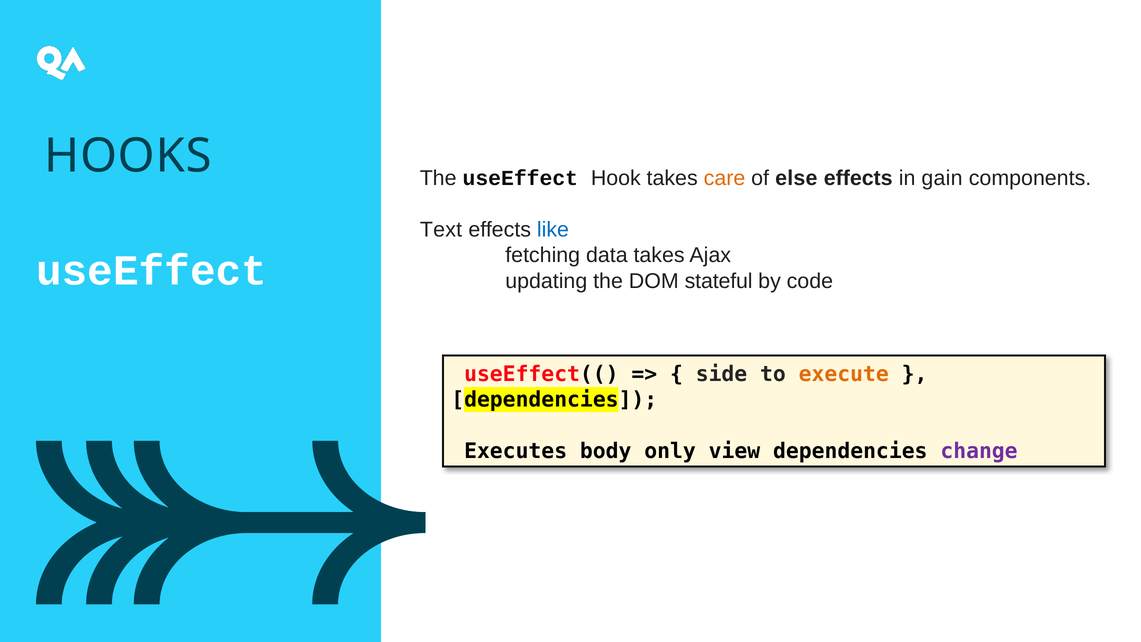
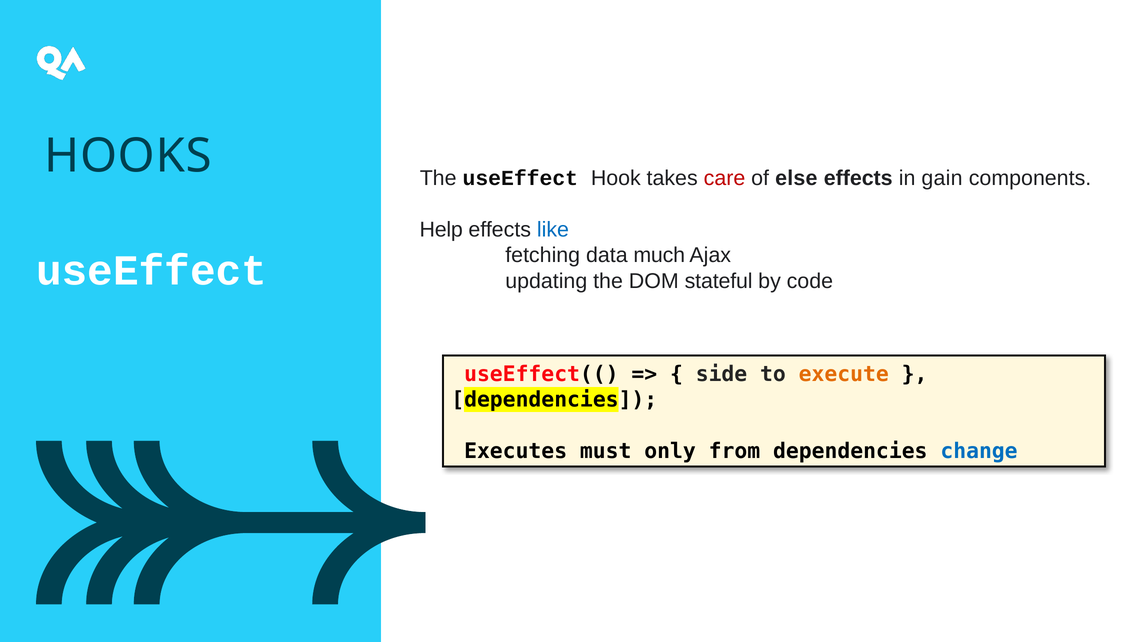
care colour: orange -> red
Text: Text -> Help
data takes: takes -> much
body: body -> must
view: view -> from
change colour: purple -> blue
